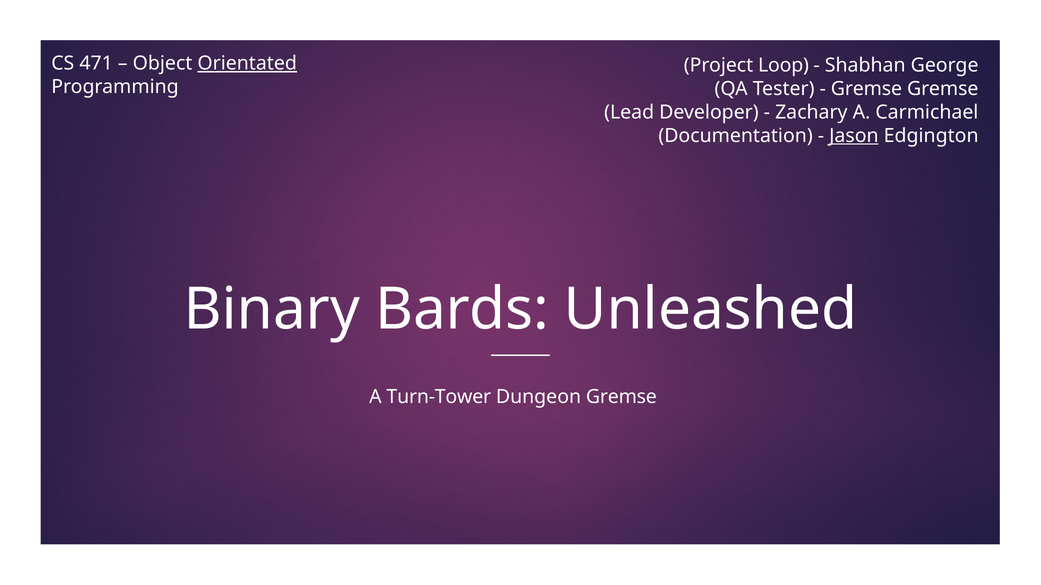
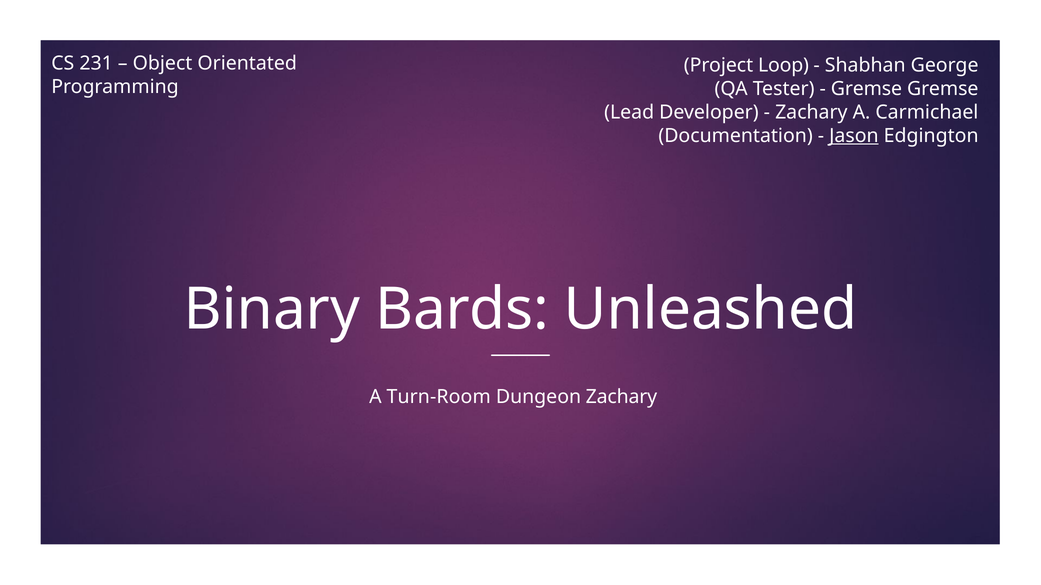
471: 471 -> 231
Orientated underline: present -> none
Turn-Tower: Turn-Tower -> Turn-Room
Dungeon Gremse: Gremse -> Zachary
